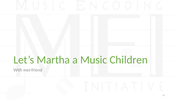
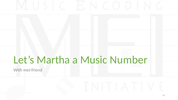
Children: Children -> Number
